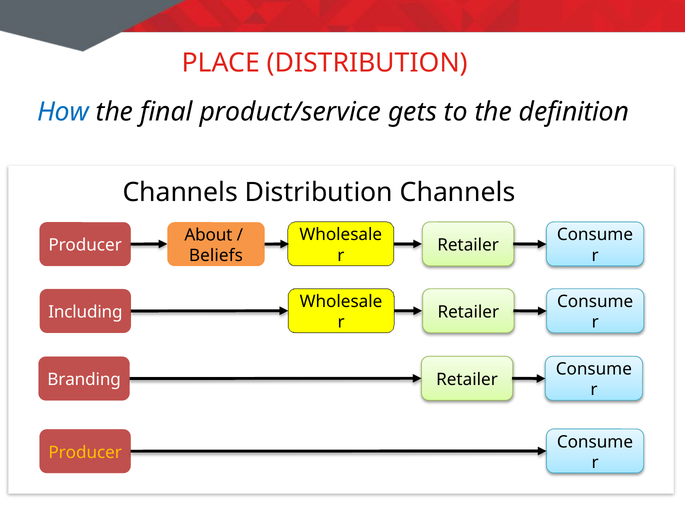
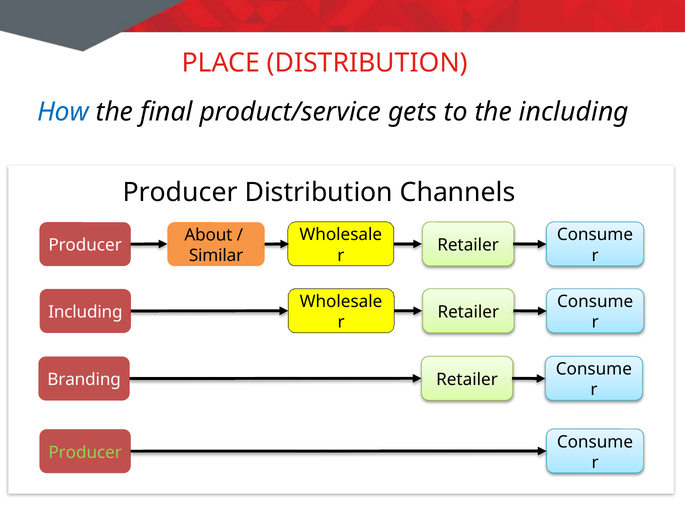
the definition: definition -> including
Channels at (180, 192): Channels -> Producer
Beliefs: Beliefs -> Similar
Producer at (85, 452) colour: yellow -> light green
